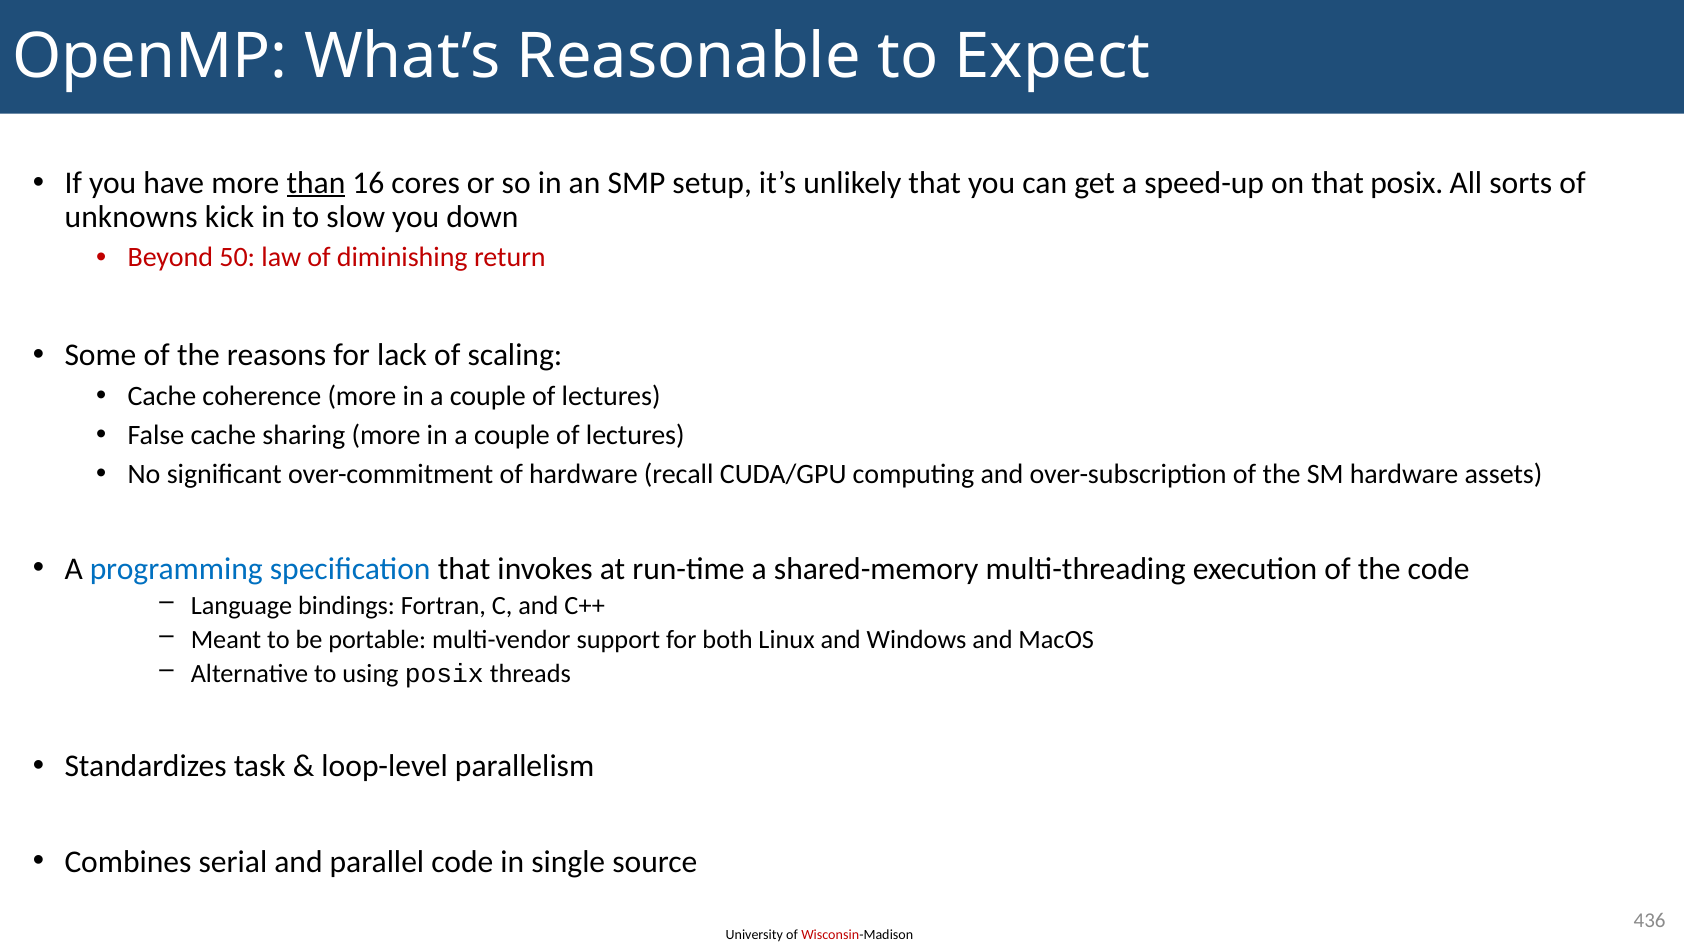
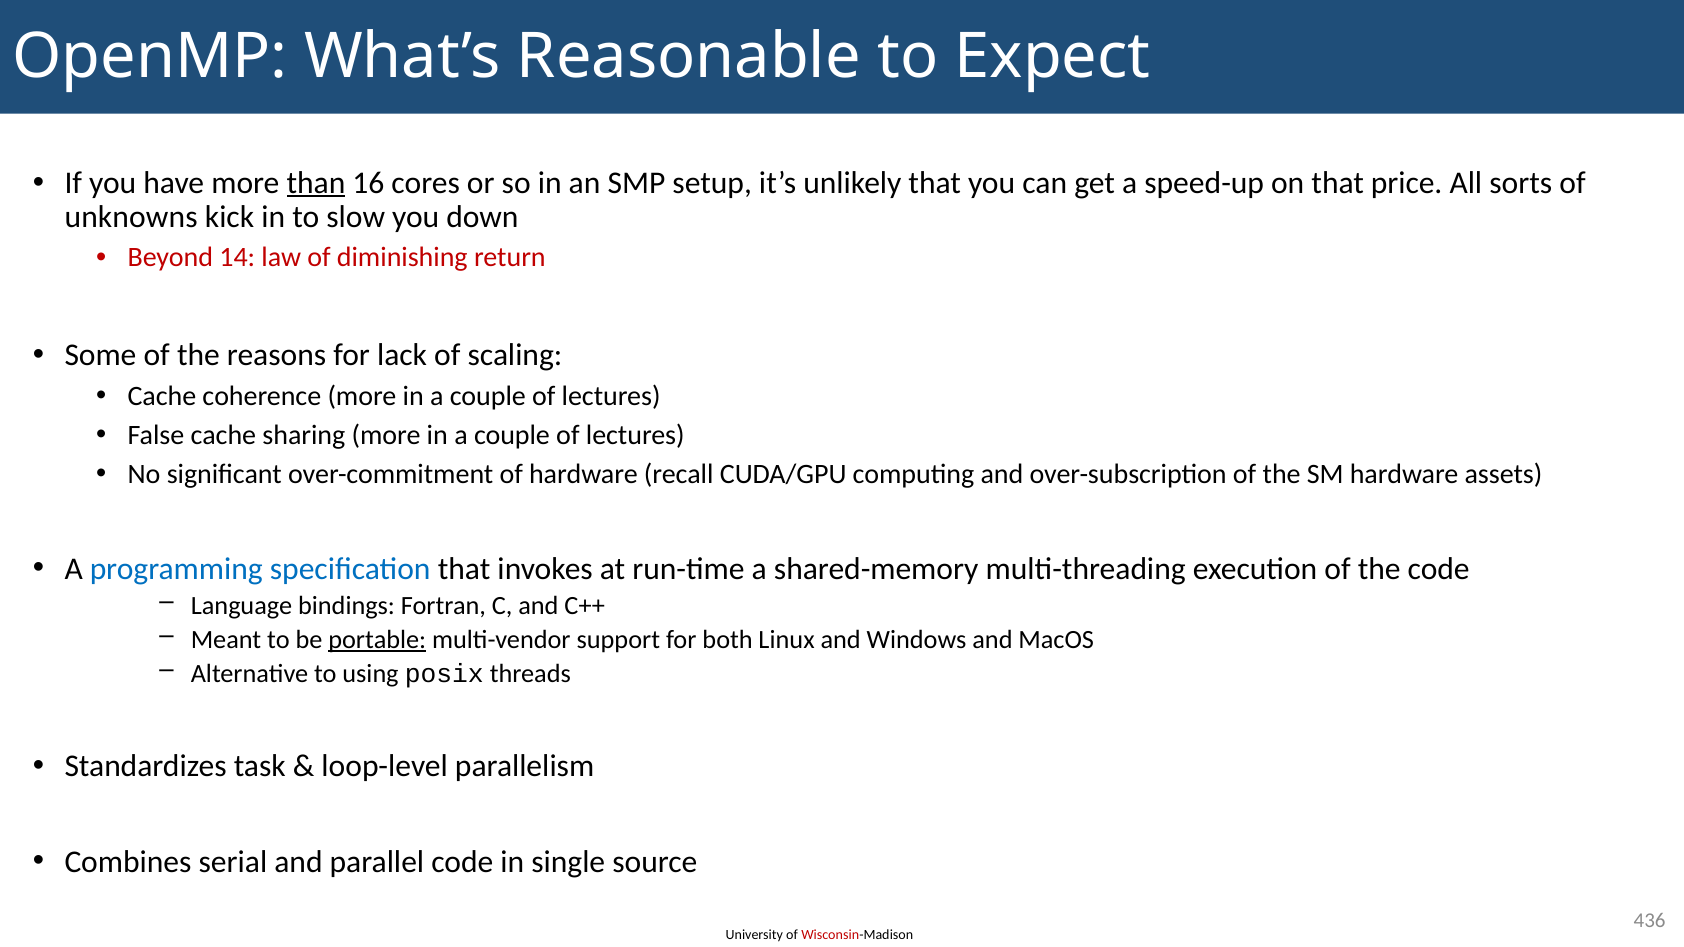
that posix: posix -> price
50: 50 -> 14
portable underline: none -> present
